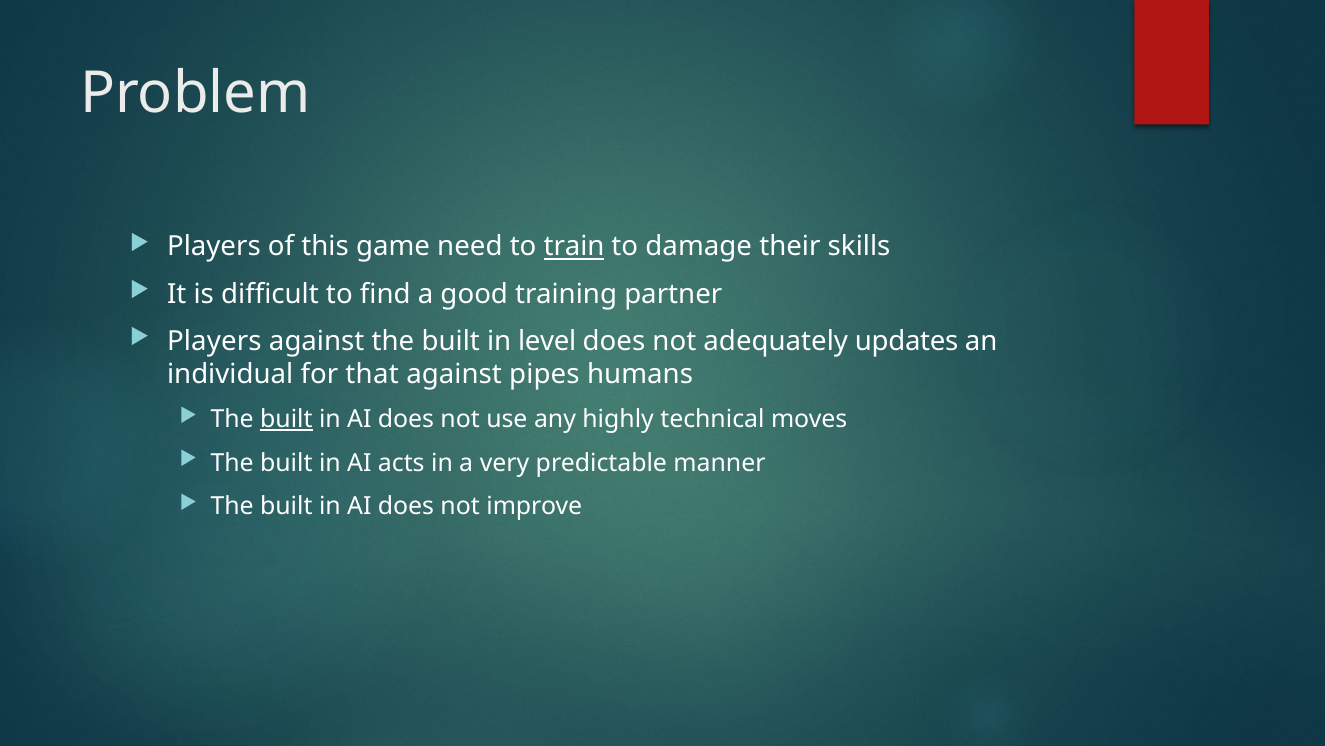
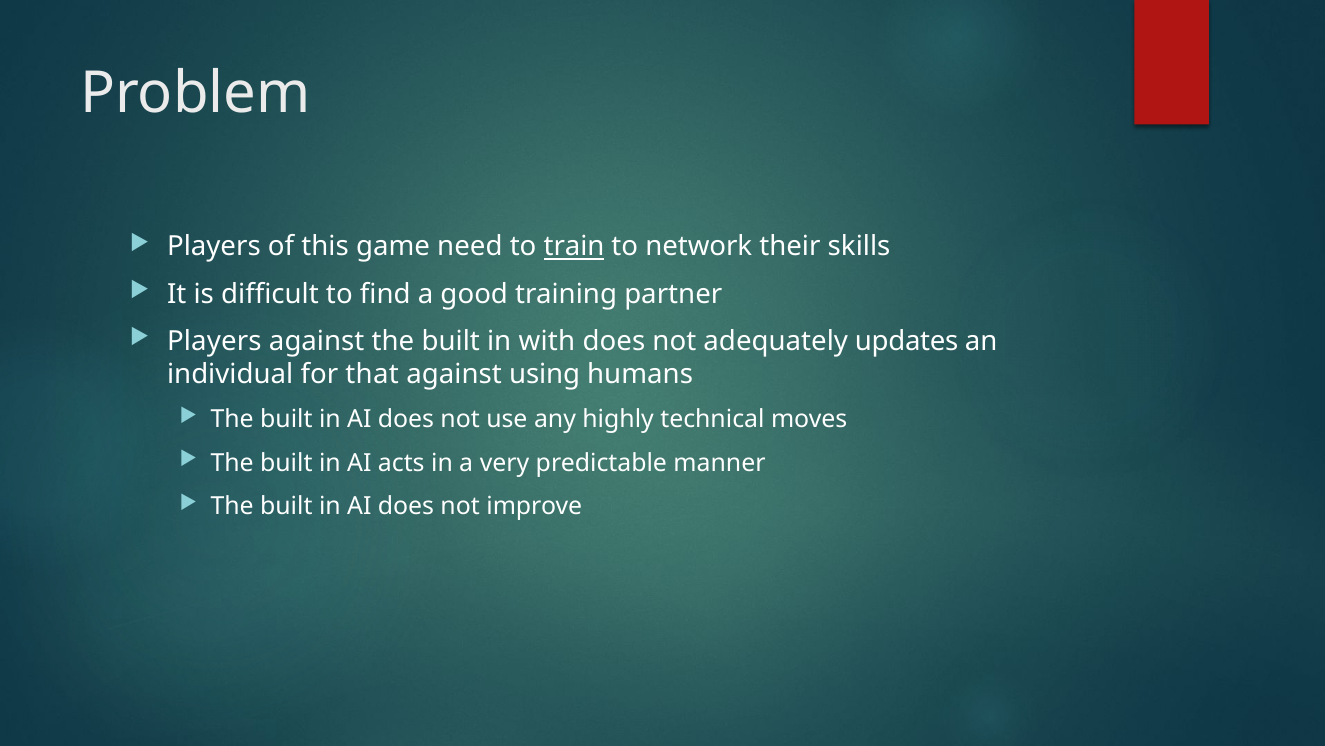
damage: damage -> network
level: level -> with
pipes: pipes -> using
built at (286, 419) underline: present -> none
